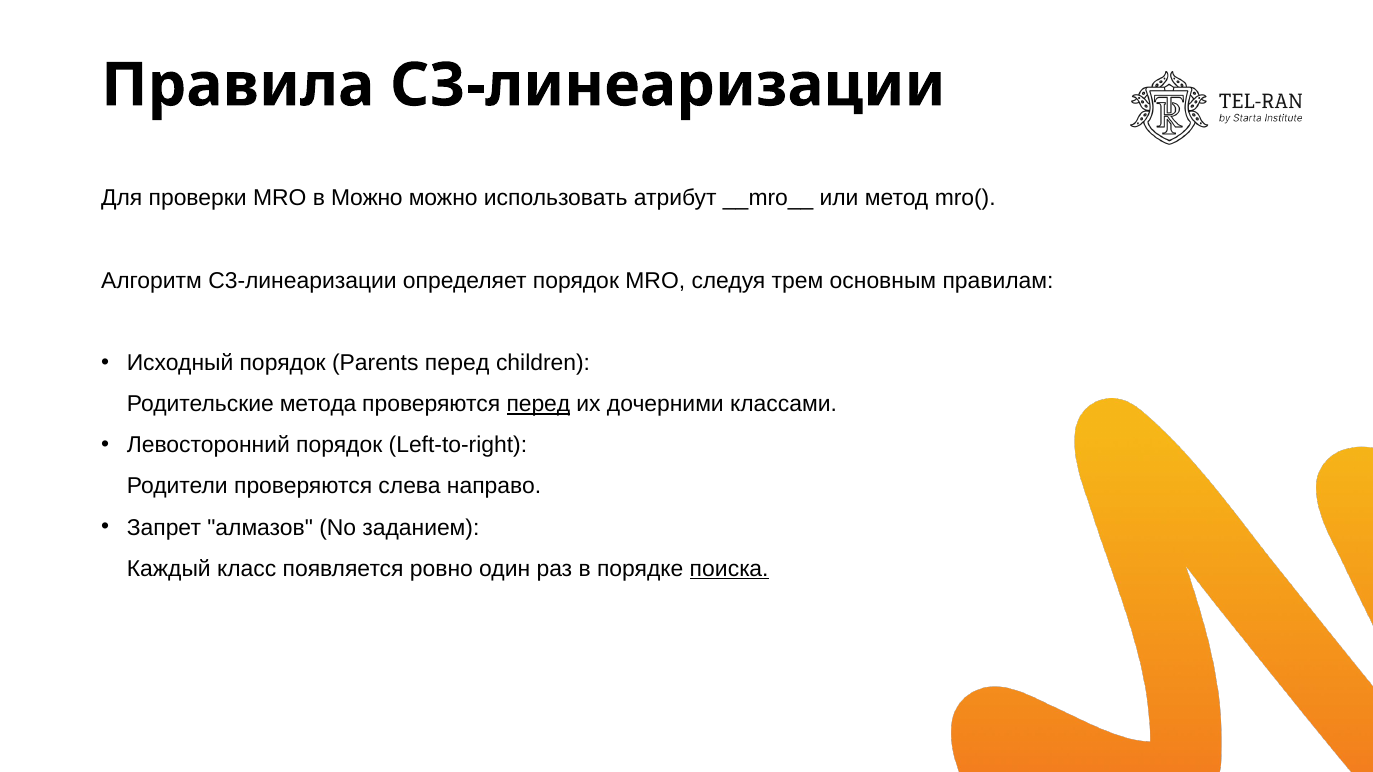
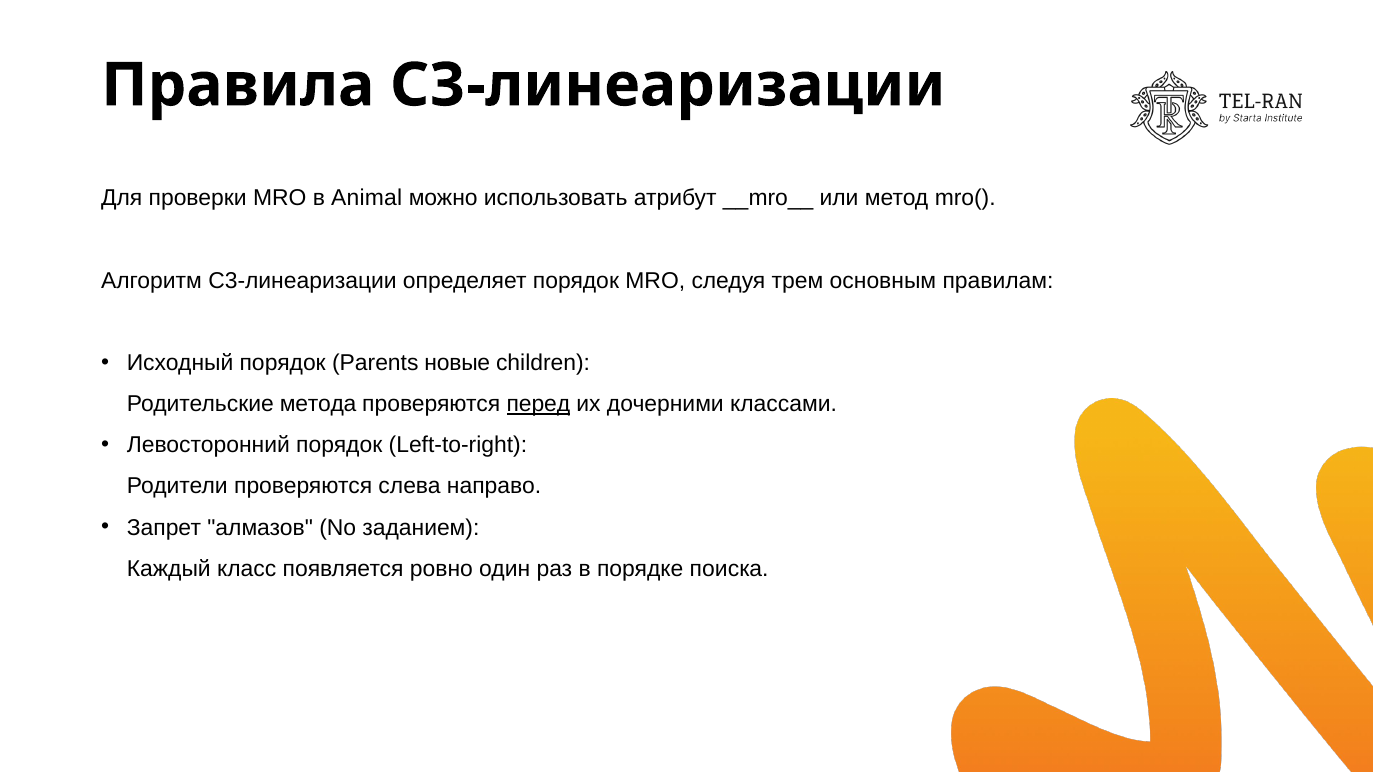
в Можно: Можно -> Animal
Parents перед: перед -> новые
поиска underline: present -> none
